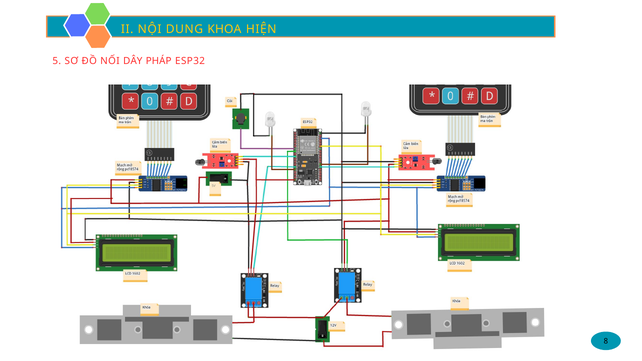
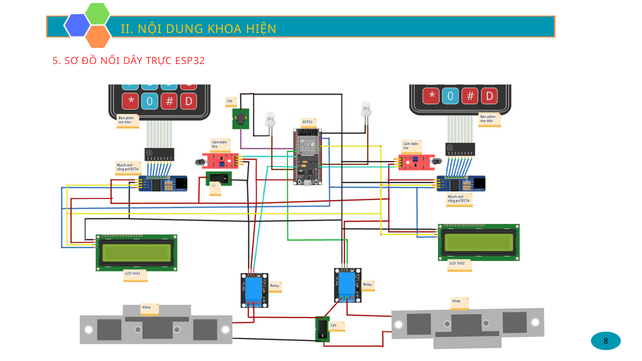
PHÁP: PHÁP -> TRỰC
